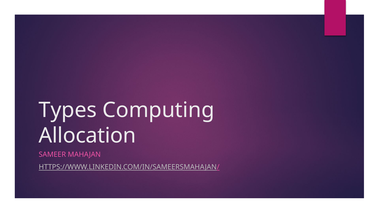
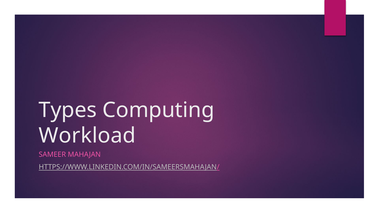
Allocation: Allocation -> Workload
